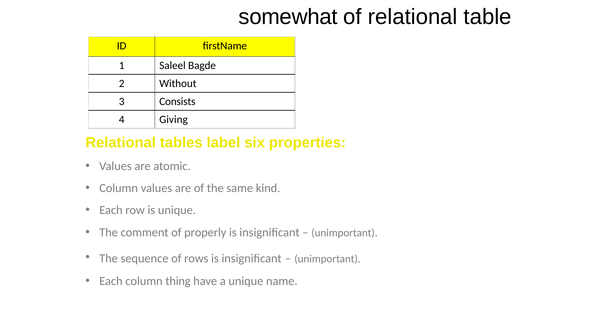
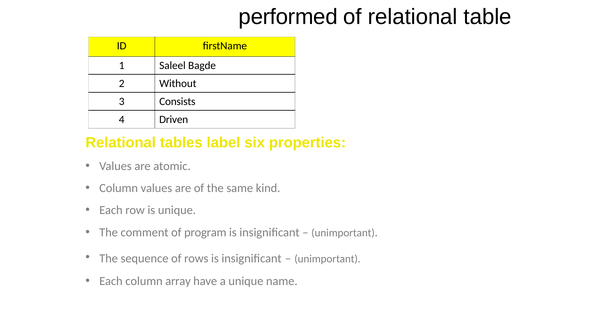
somewhat: somewhat -> performed
Giving: Giving -> Driven
properly: properly -> program
thing: thing -> array
